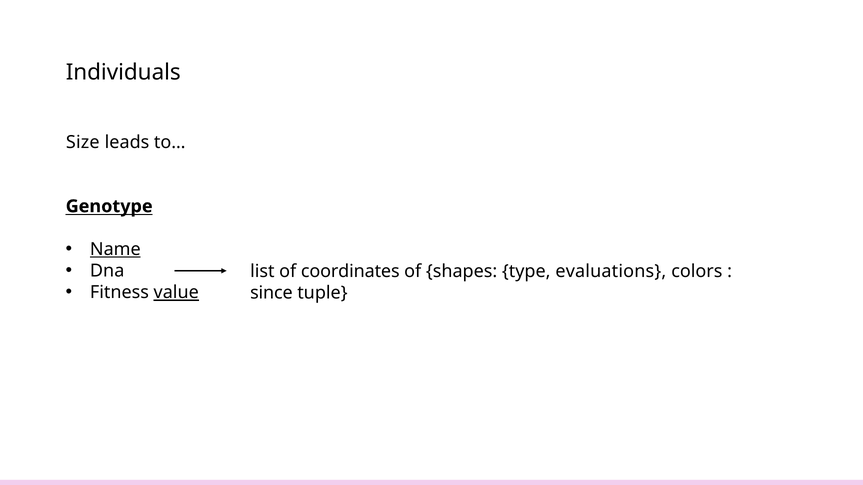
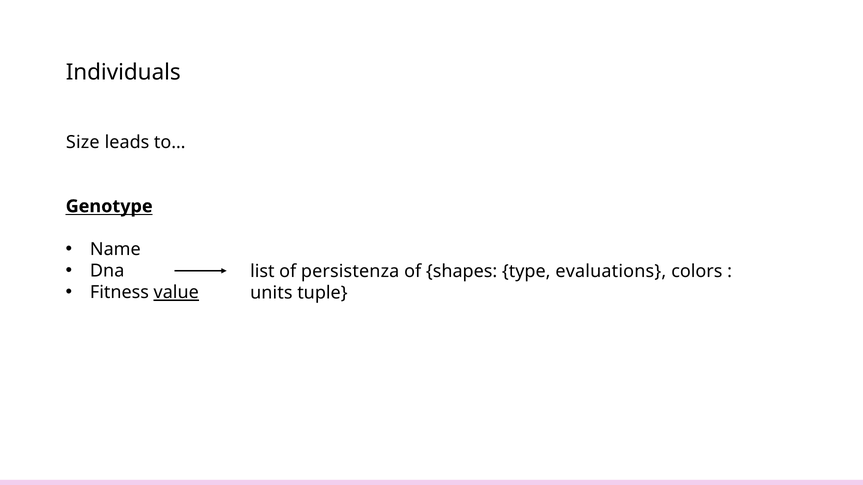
Name underline: present -> none
coordinates: coordinates -> persistenza
since: since -> units
